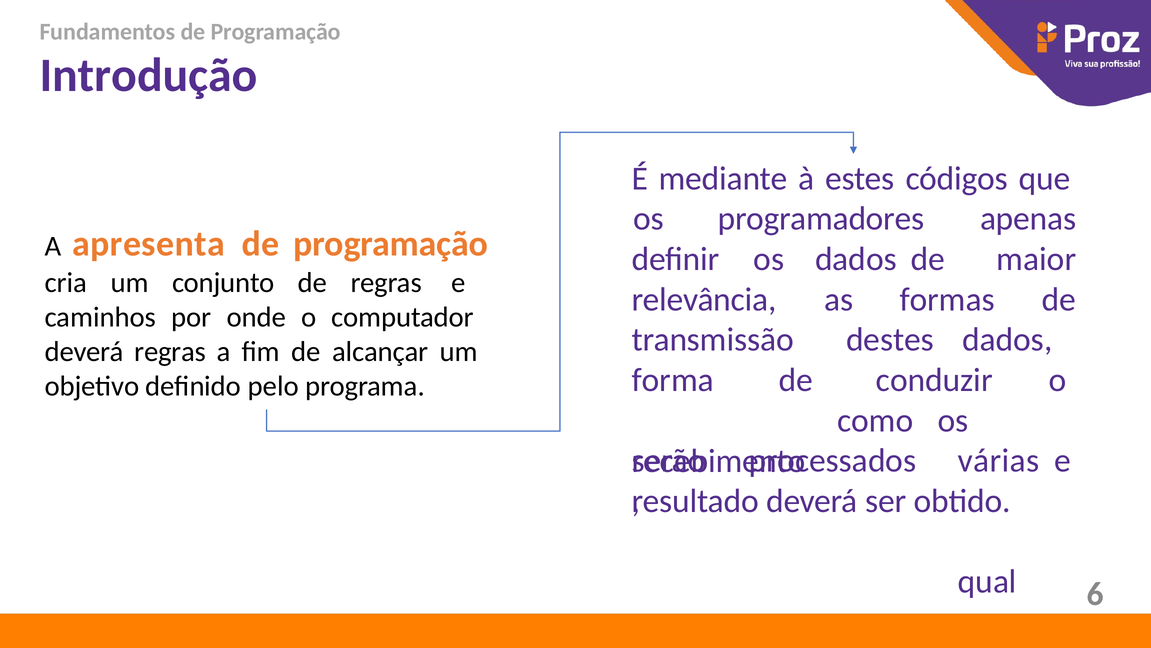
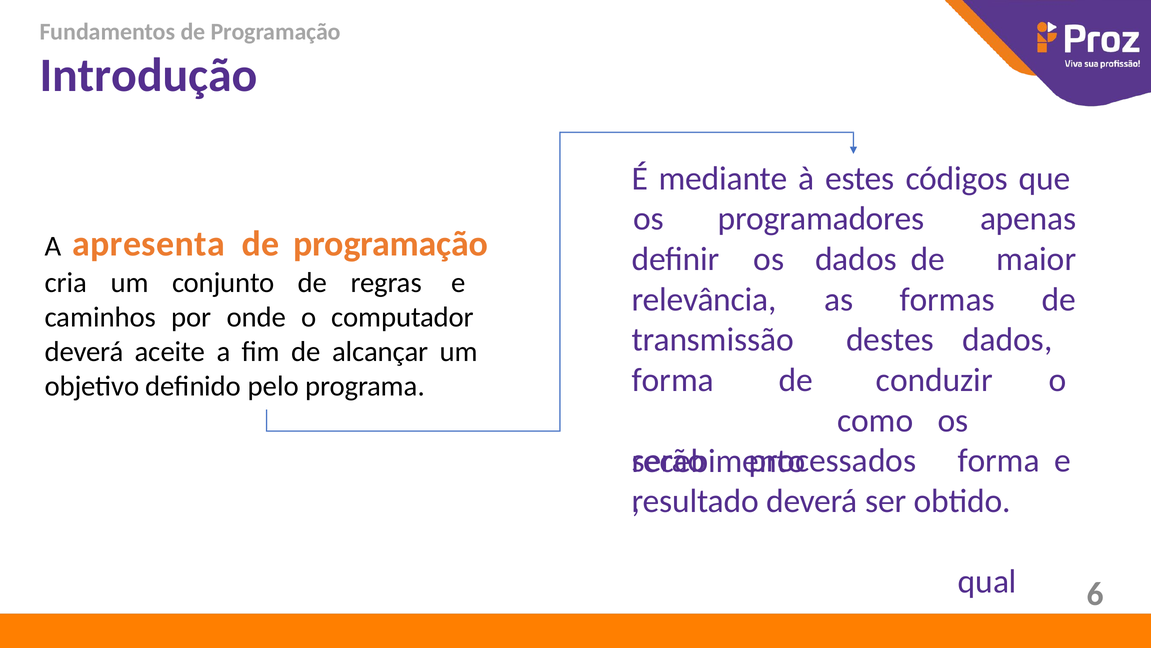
deverá regras: regras -> aceite
várias at (999, 460): várias -> forma
